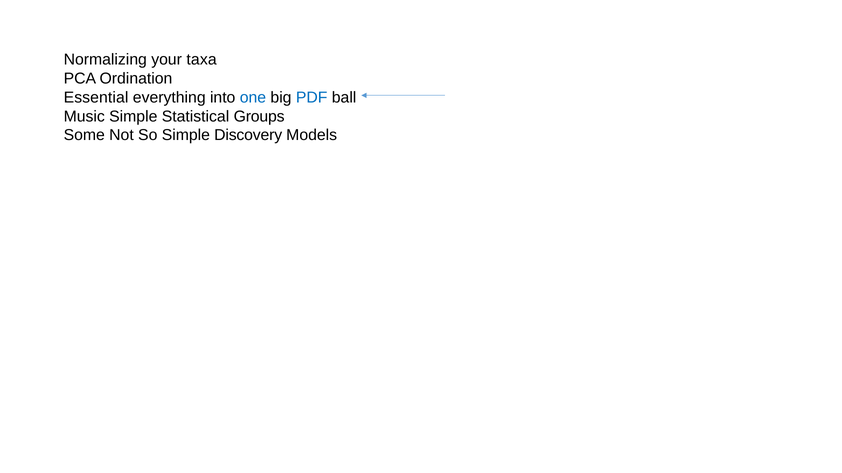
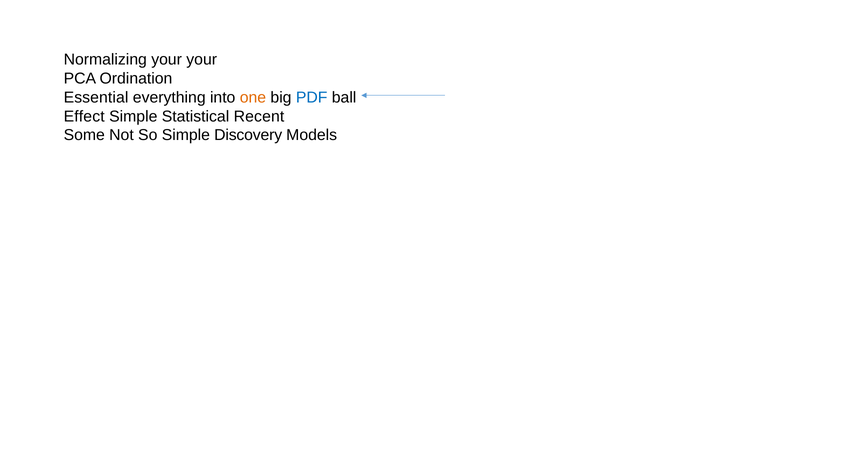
your taxa: taxa -> your
one colour: blue -> orange
Music: Music -> Effect
Groups: Groups -> Recent
